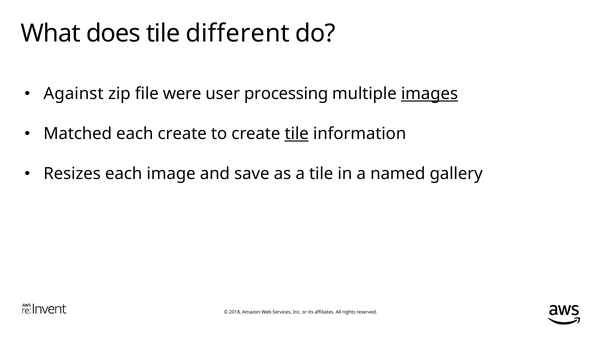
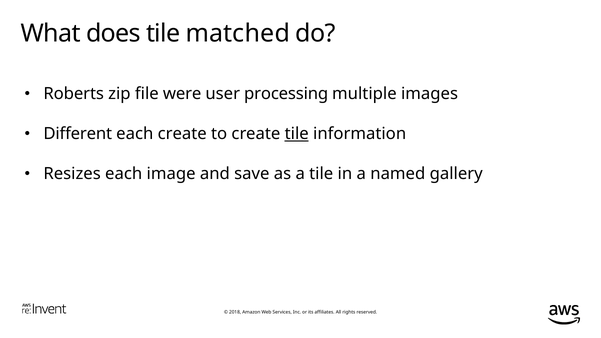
different: different -> matched
Against: Against -> Roberts
images underline: present -> none
Matched: Matched -> Different
